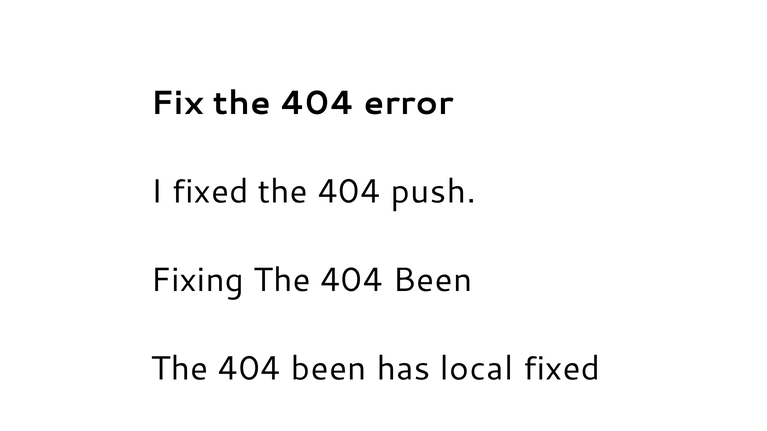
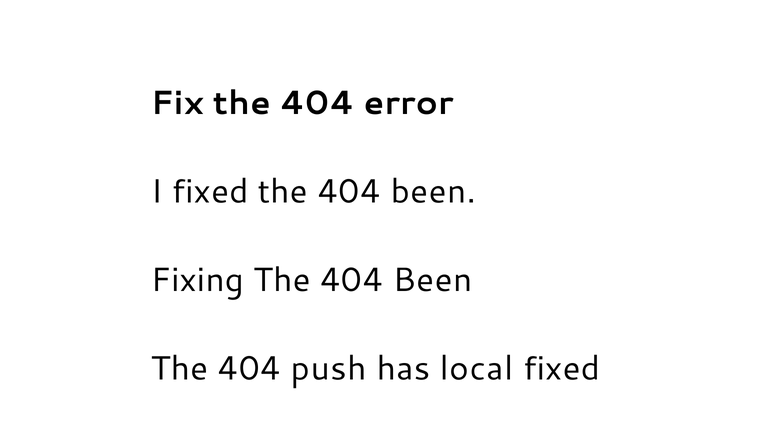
fixed the 404 push: push -> been
been at (329, 369): been -> push
